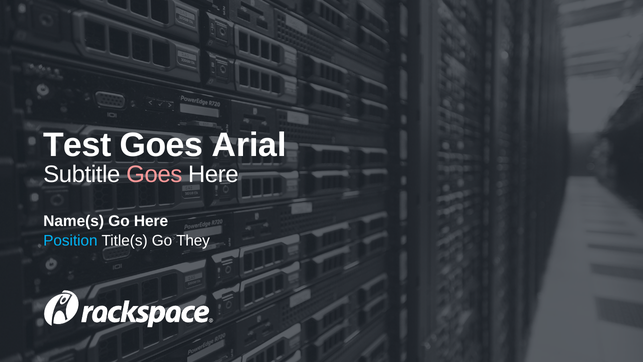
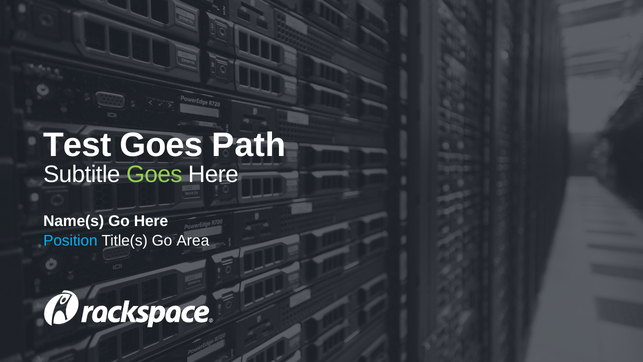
Arial: Arial -> Path
Goes at (154, 174) colour: pink -> light green
They: They -> Area
